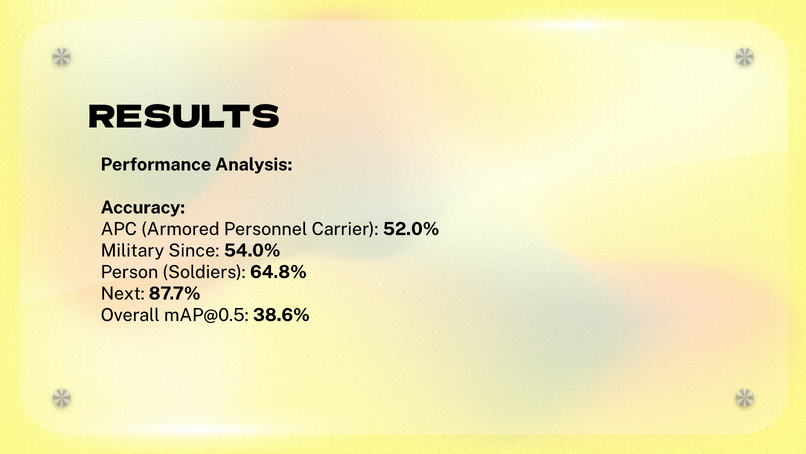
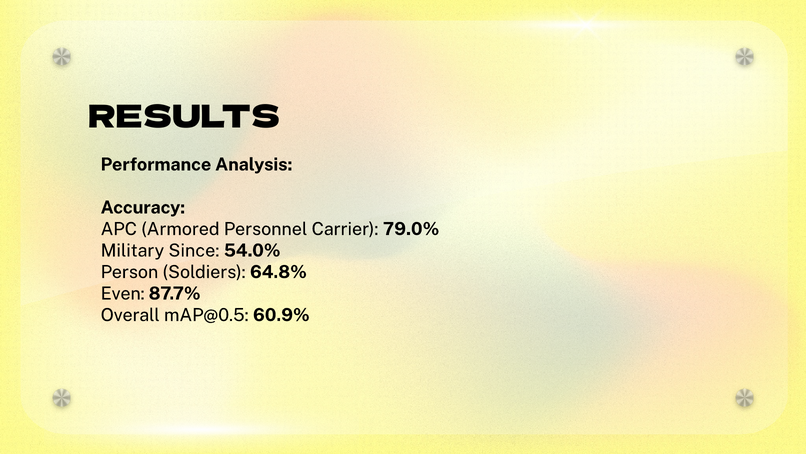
52.0%: 52.0% -> 79.0%
Next: Next -> Even
38.6%: 38.6% -> 60.9%
